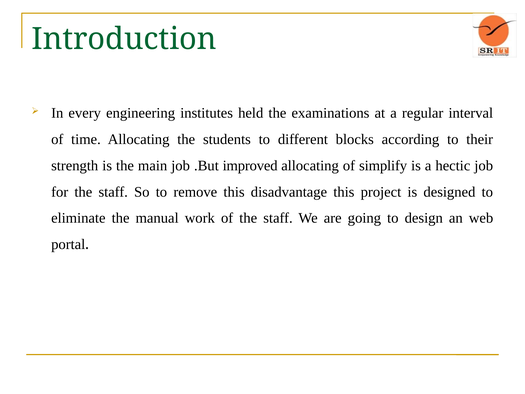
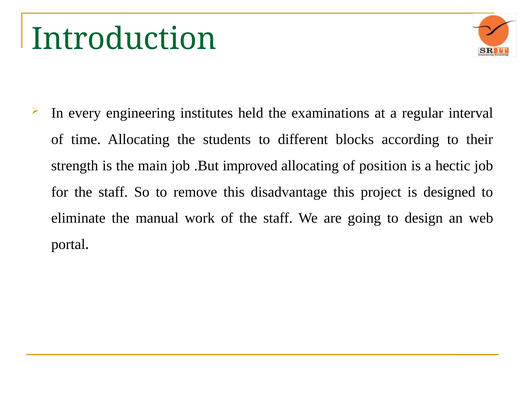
simplify: simplify -> position
